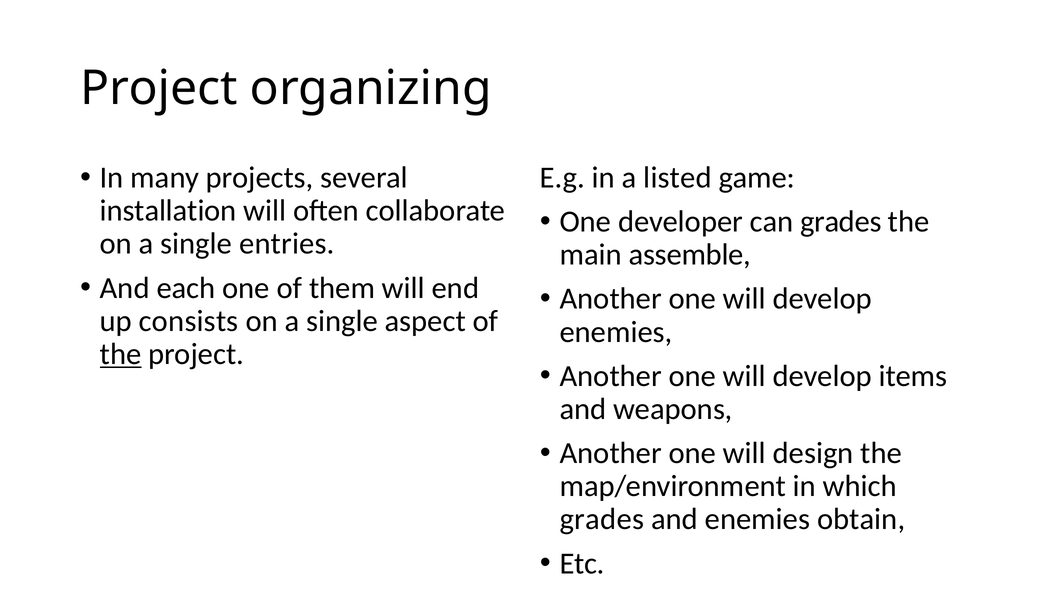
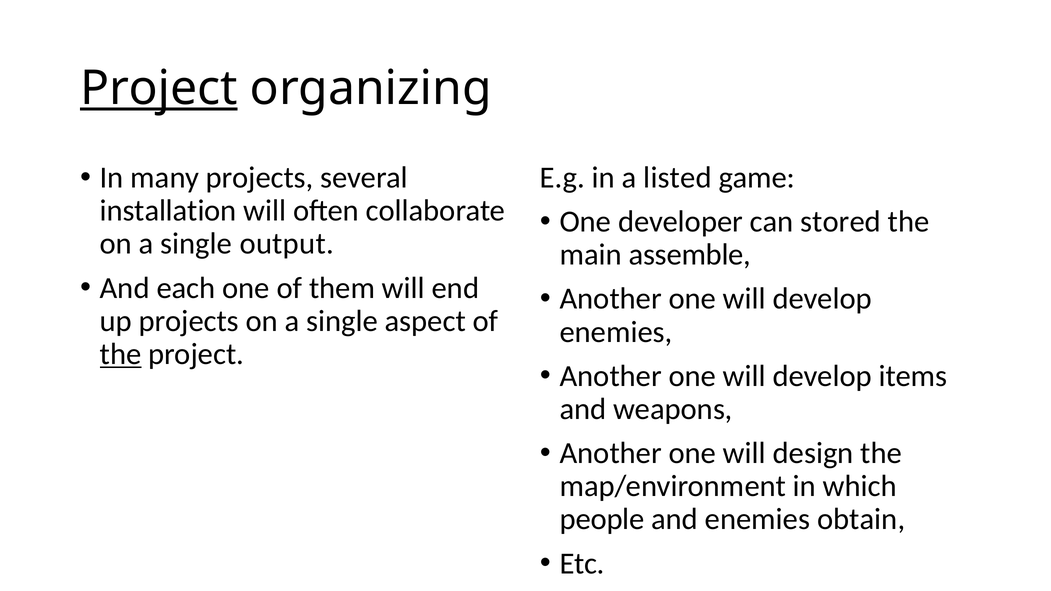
Project at (159, 88) underline: none -> present
can grades: grades -> stored
entries: entries -> output
up consists: consists -> projects
grades at (602, 520): grades -> people
